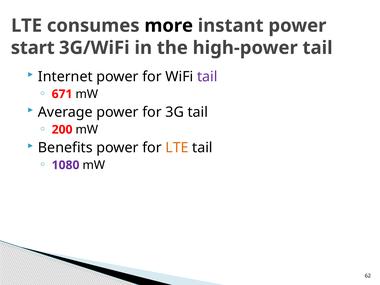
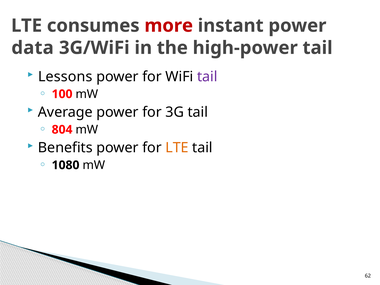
more colour: black -> red
start: start -> data
Internet: Internet -> Lessons
671: 671 -> 100
200: 200 -> 804
1080 colour: purple -> black
